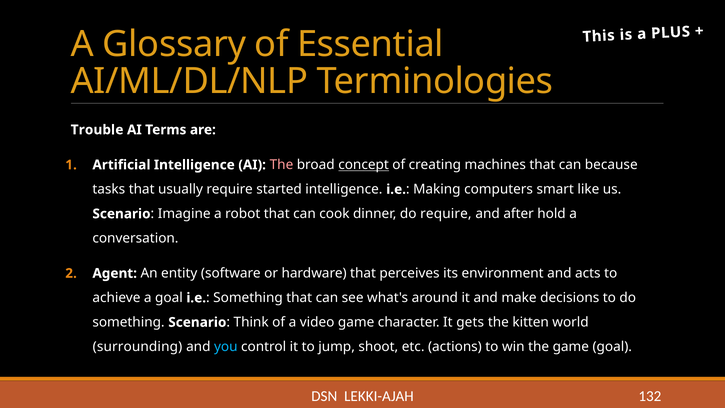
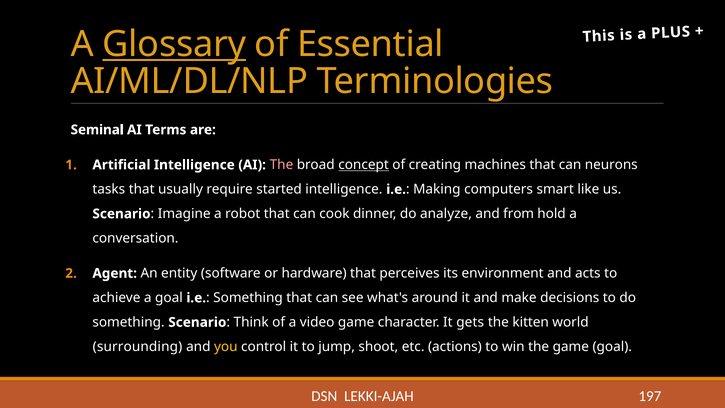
Glossary underline: none -> present
Trouble: Trouble -> Seminal
because: because -> neurons
do require: require -> analyze
after: after -> from
you colour: light blue -> yellow
132: 132 -> 197
